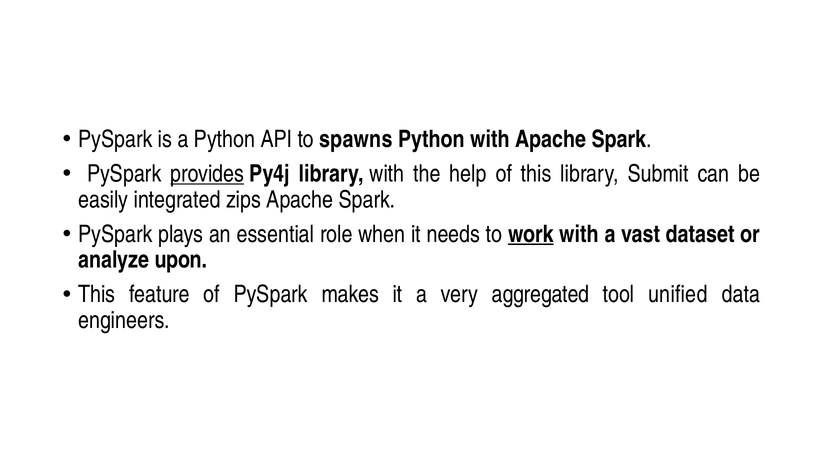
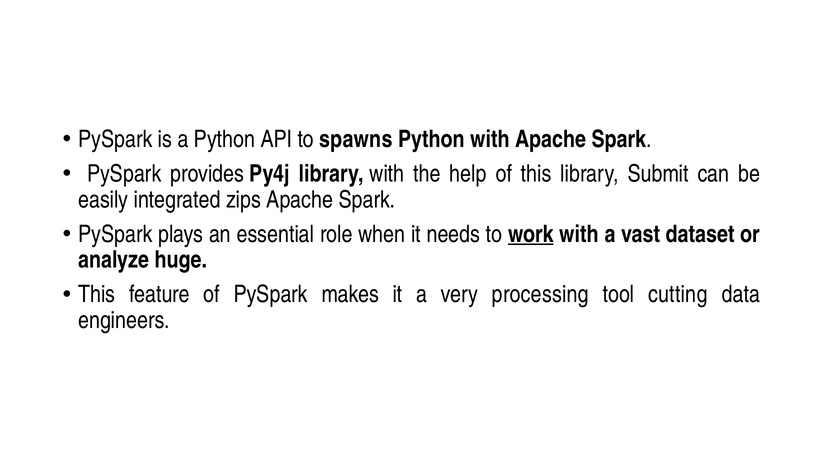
provides underline: present -> none
upon: upon -> huge
aggregated: aggregated -> processing
unified: unified -> cutting
